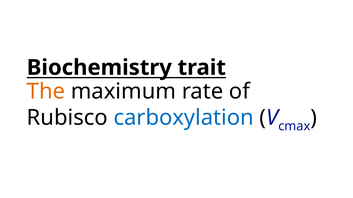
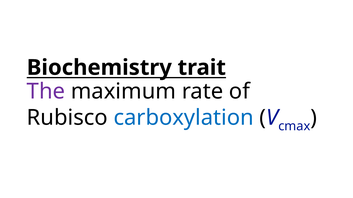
The colour: orange -> purple
